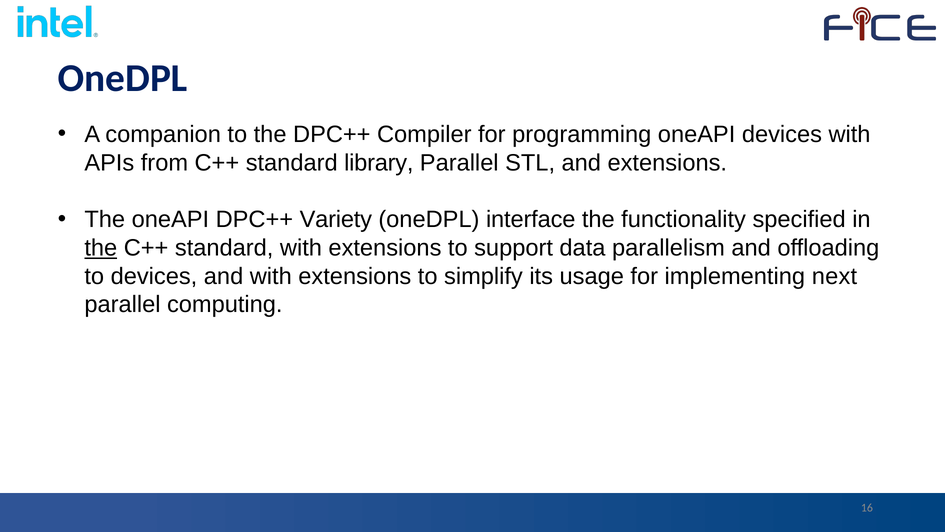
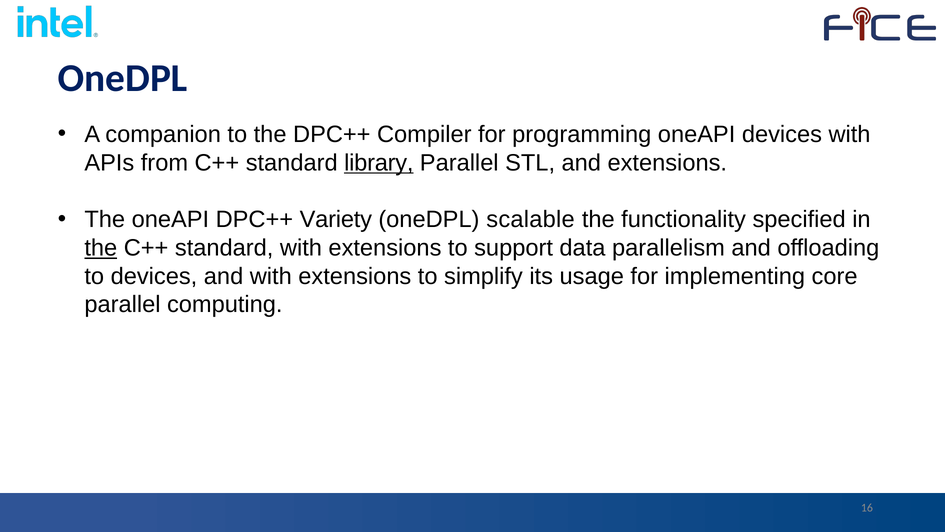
library underline: none -> present
interface: interface -> scalable
next: next -> core
